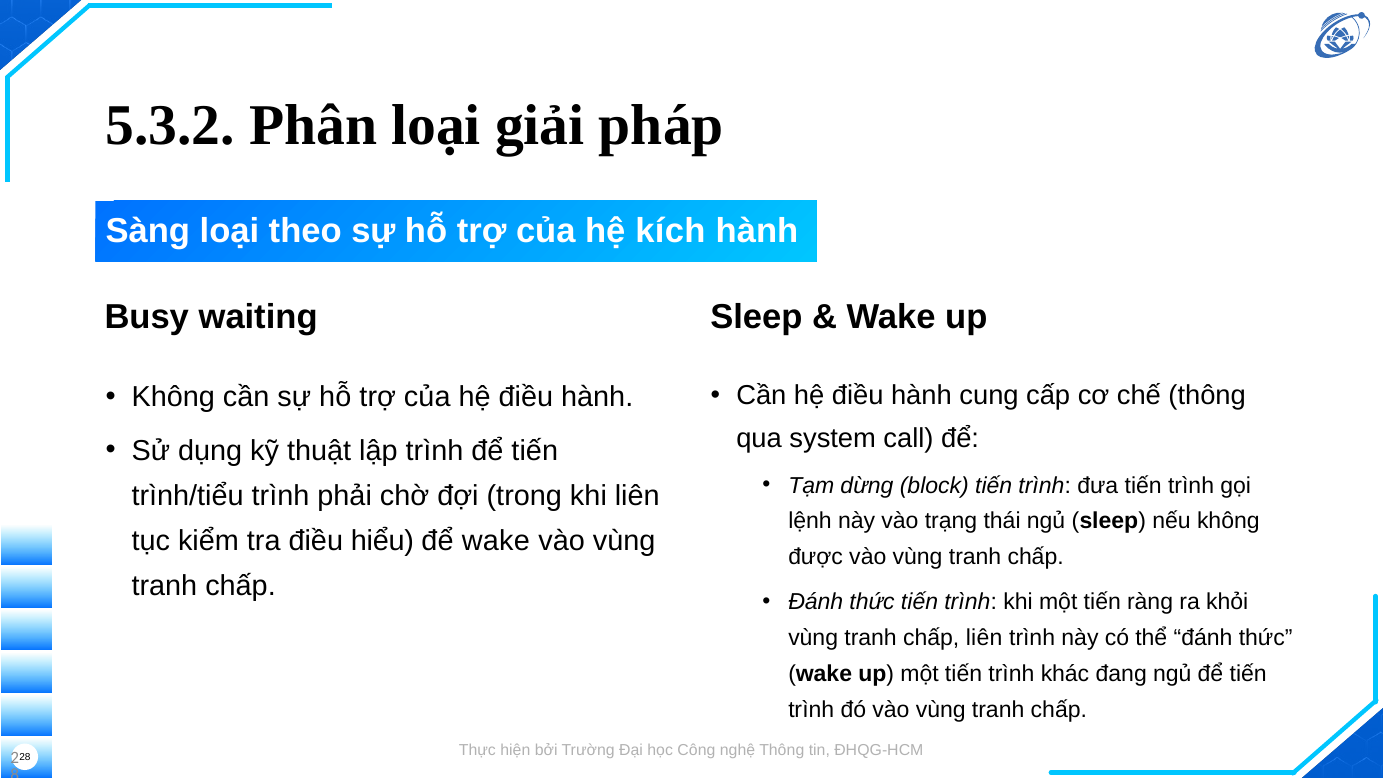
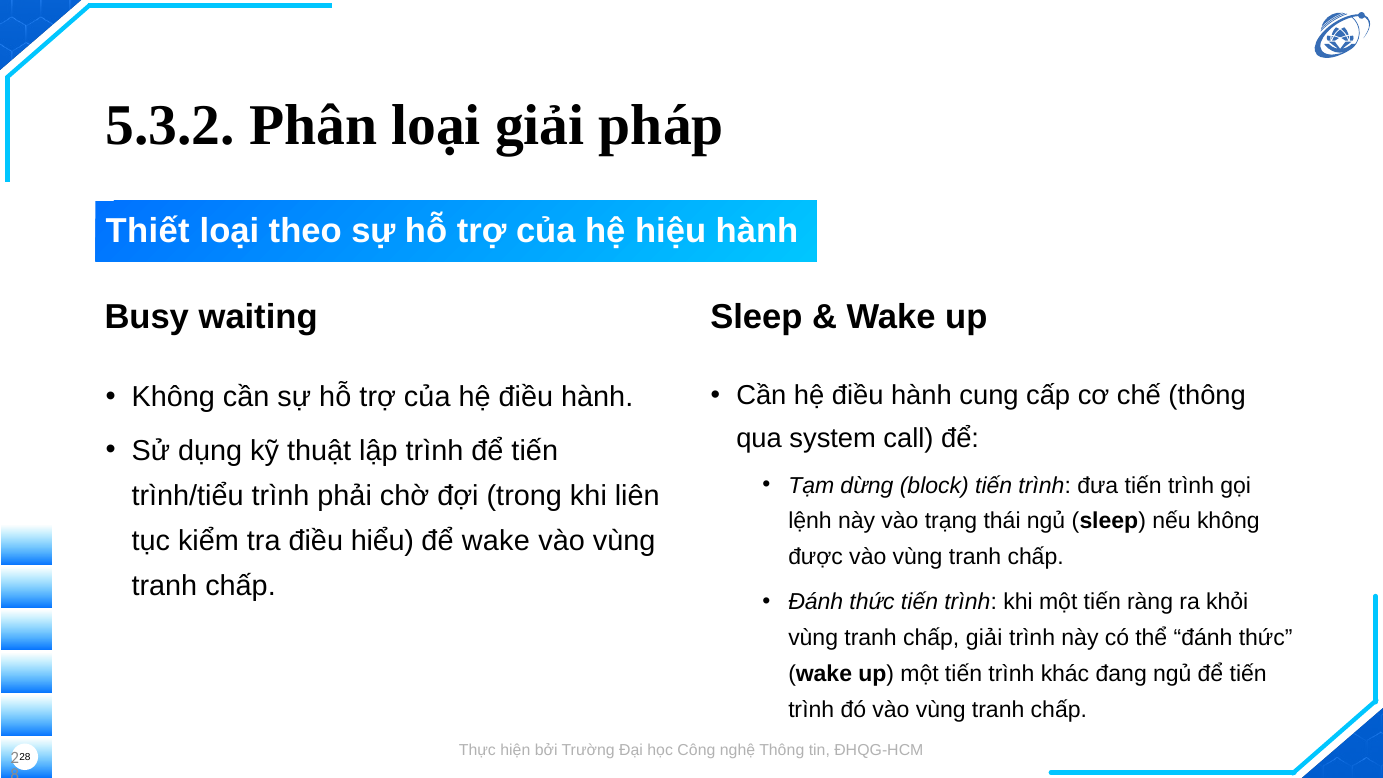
Sàng: Sàng -> Thiết
kích: kích -> hiệu
chấp liên: liên -> giải
